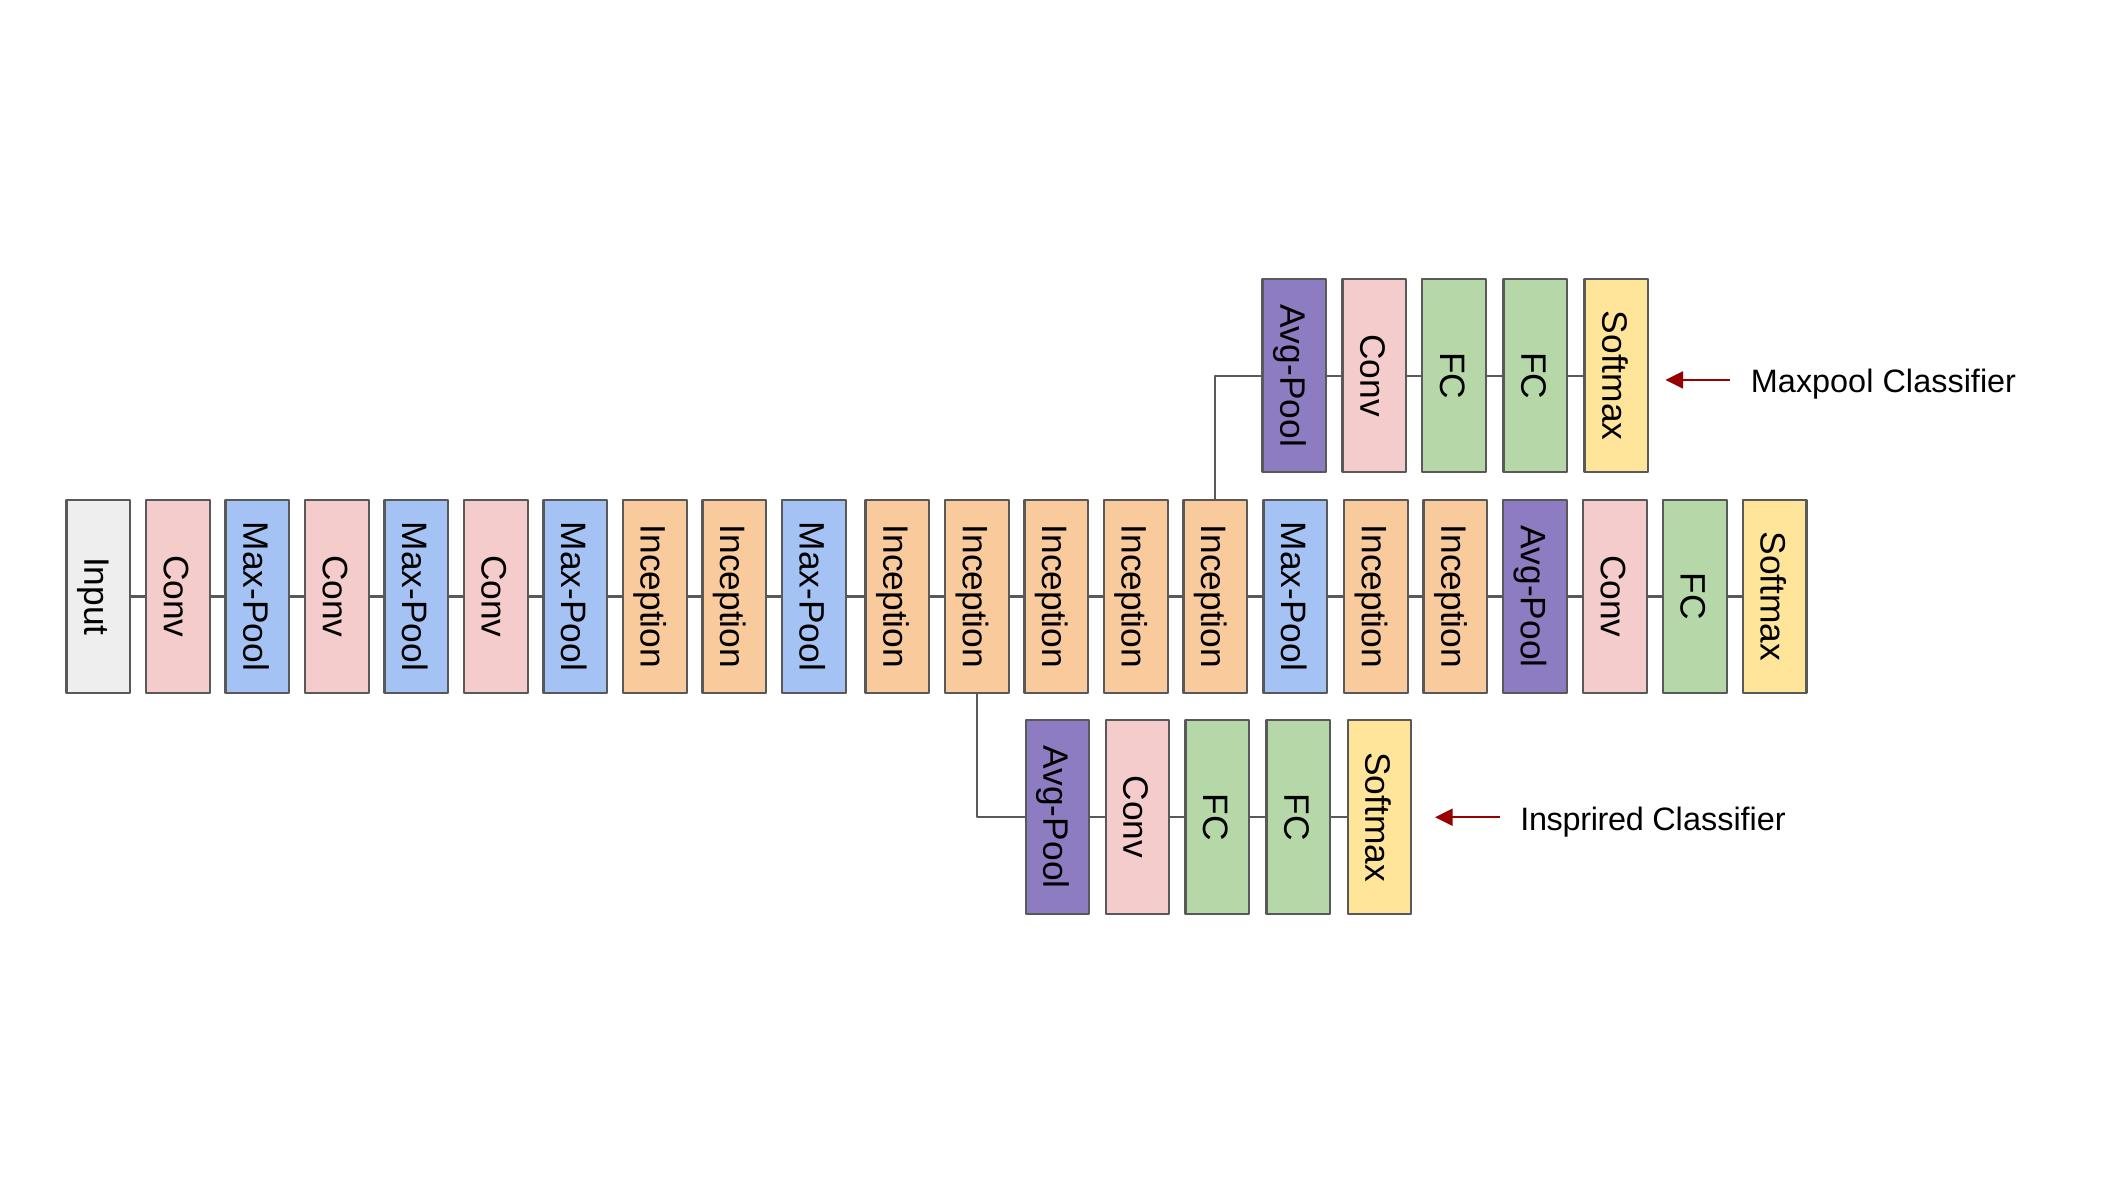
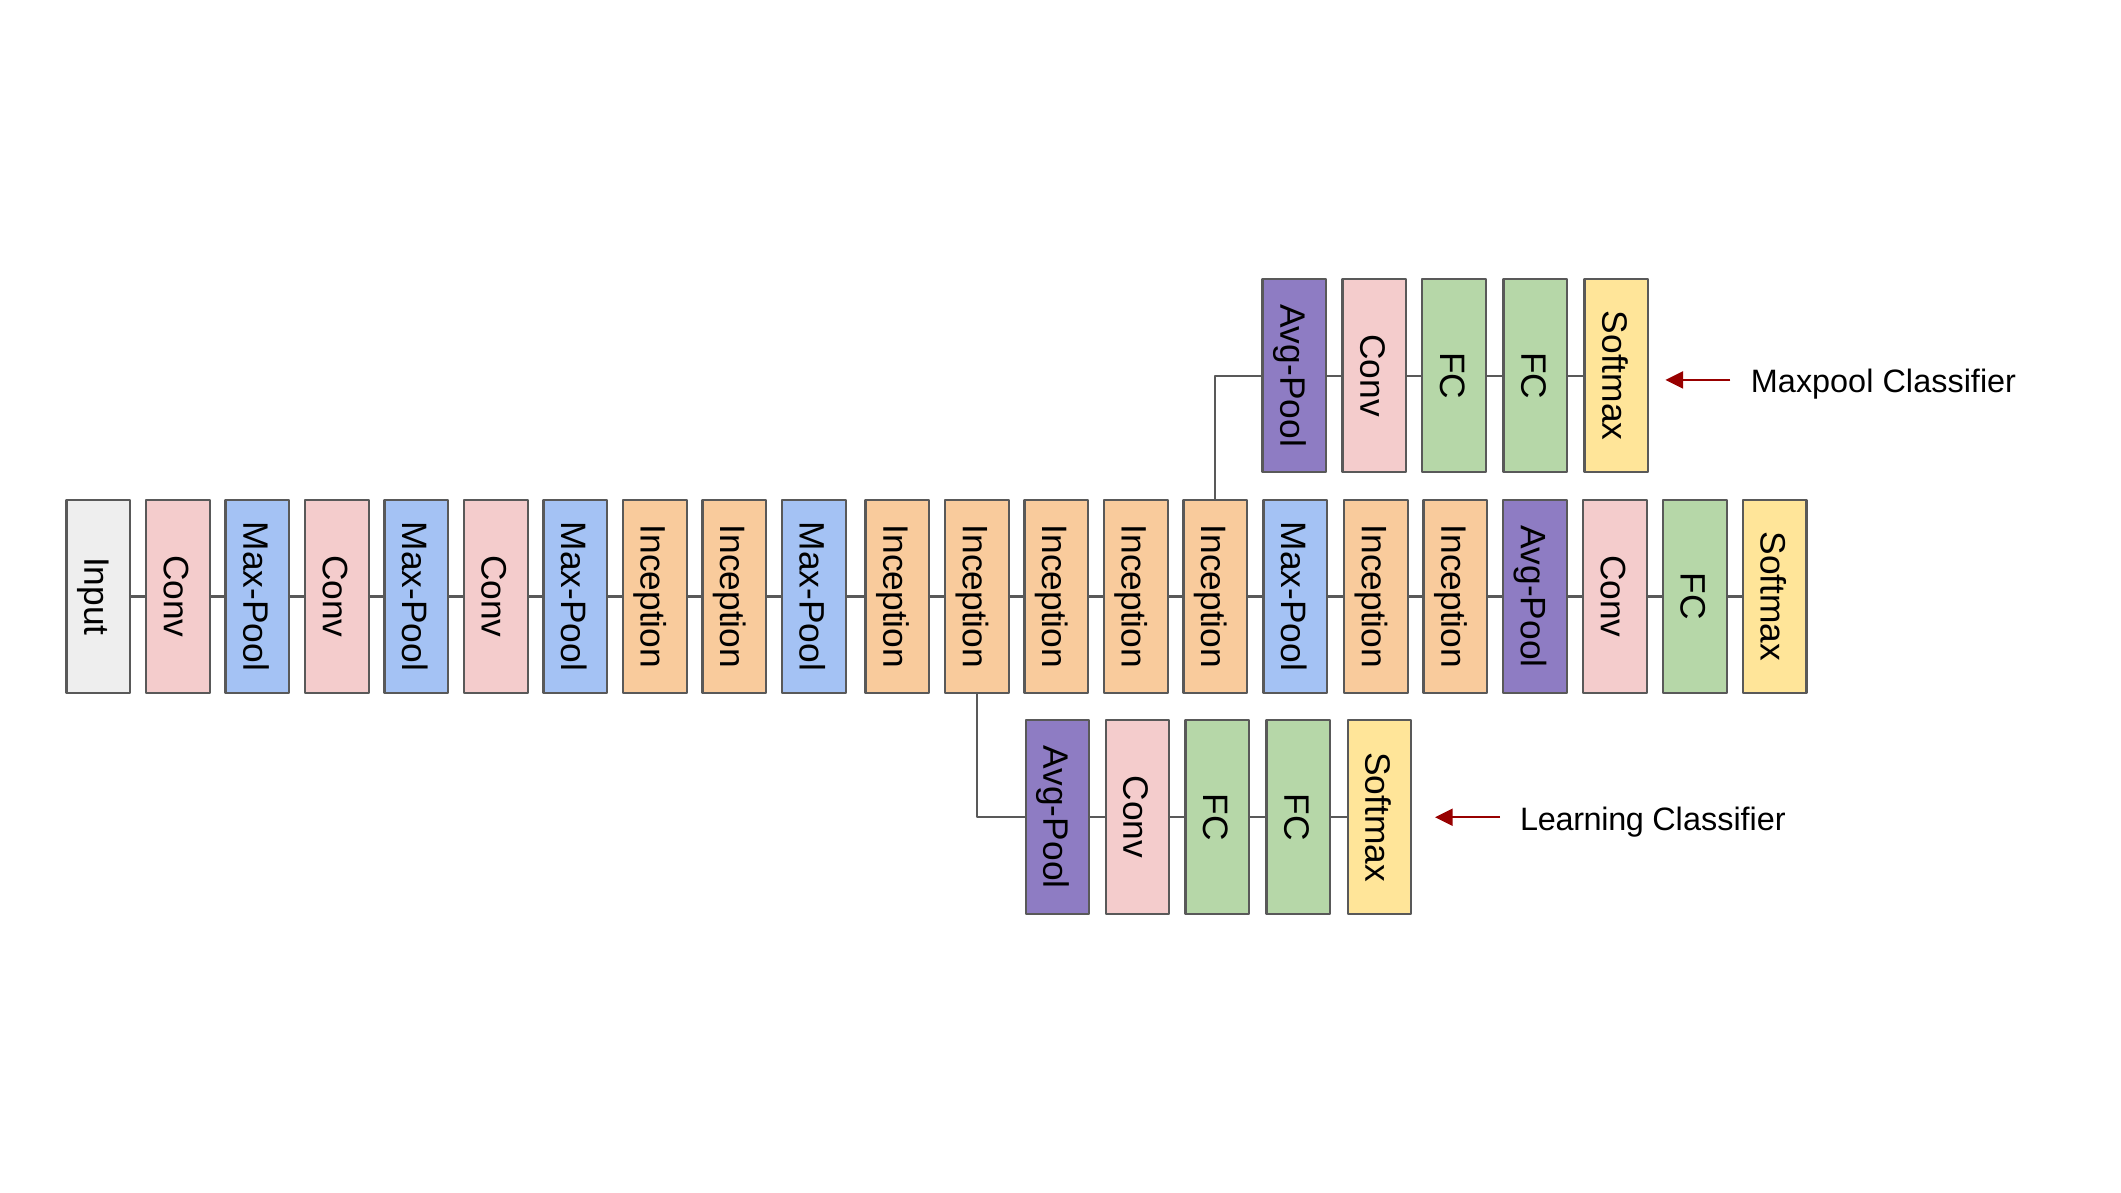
Insprired: Insprired -> Learning
